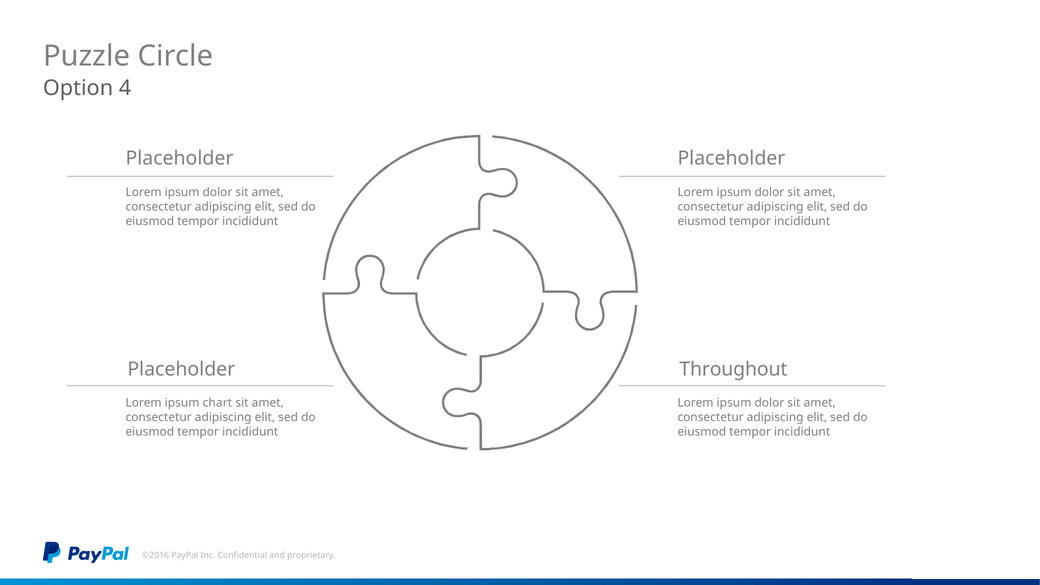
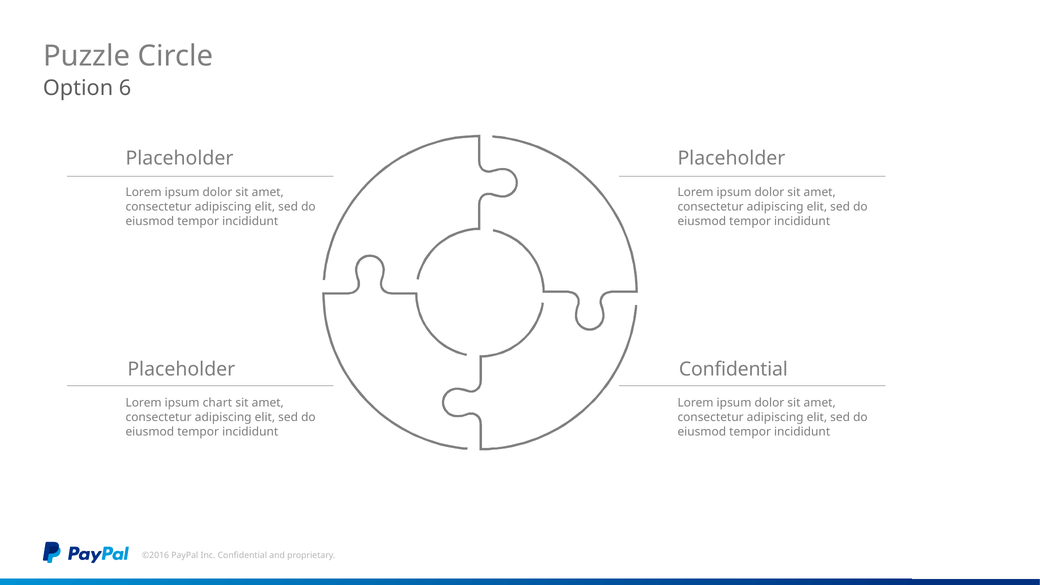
4: 4 -> 6
Throughout at (733, 369): Throughout -> Confidential
